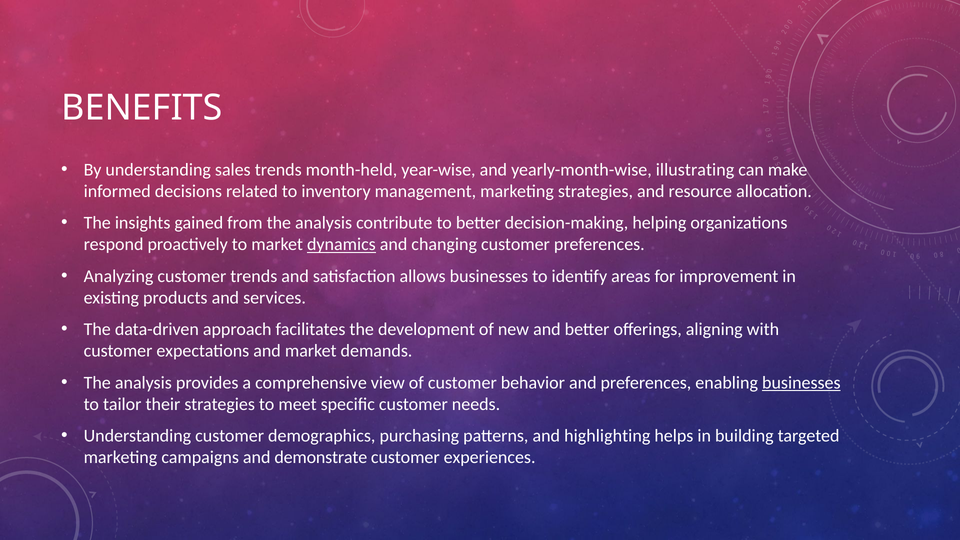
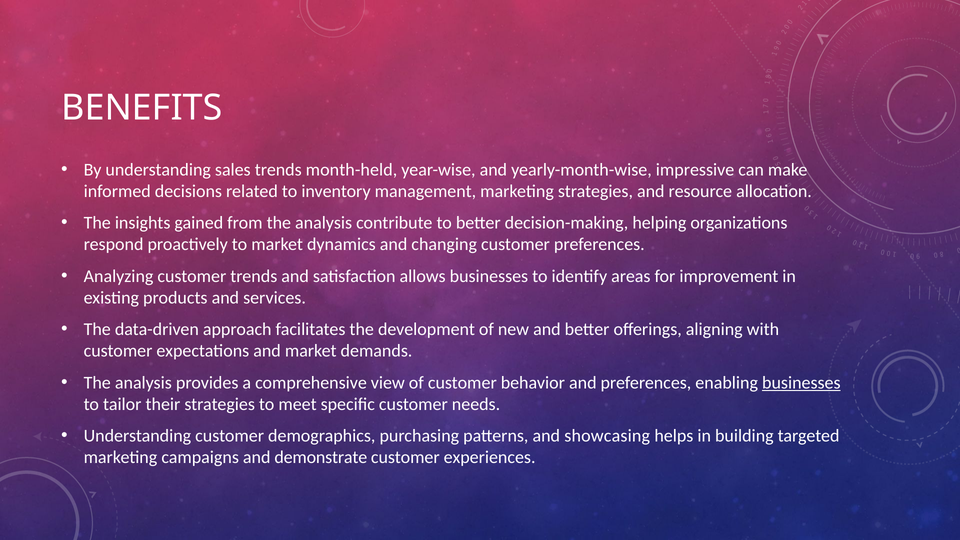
illustrating: illustrating -> impressive
dynamics underline: present -> none
highlighting: highlighting -> showcasing
